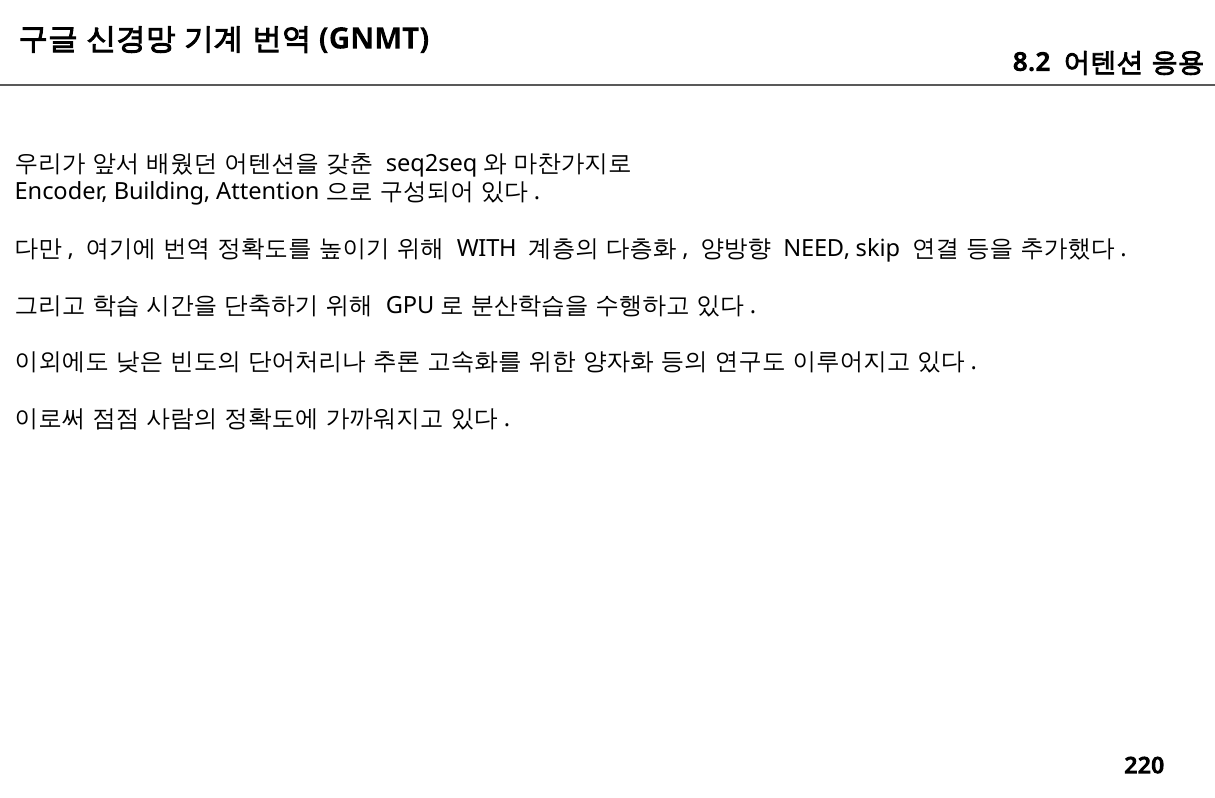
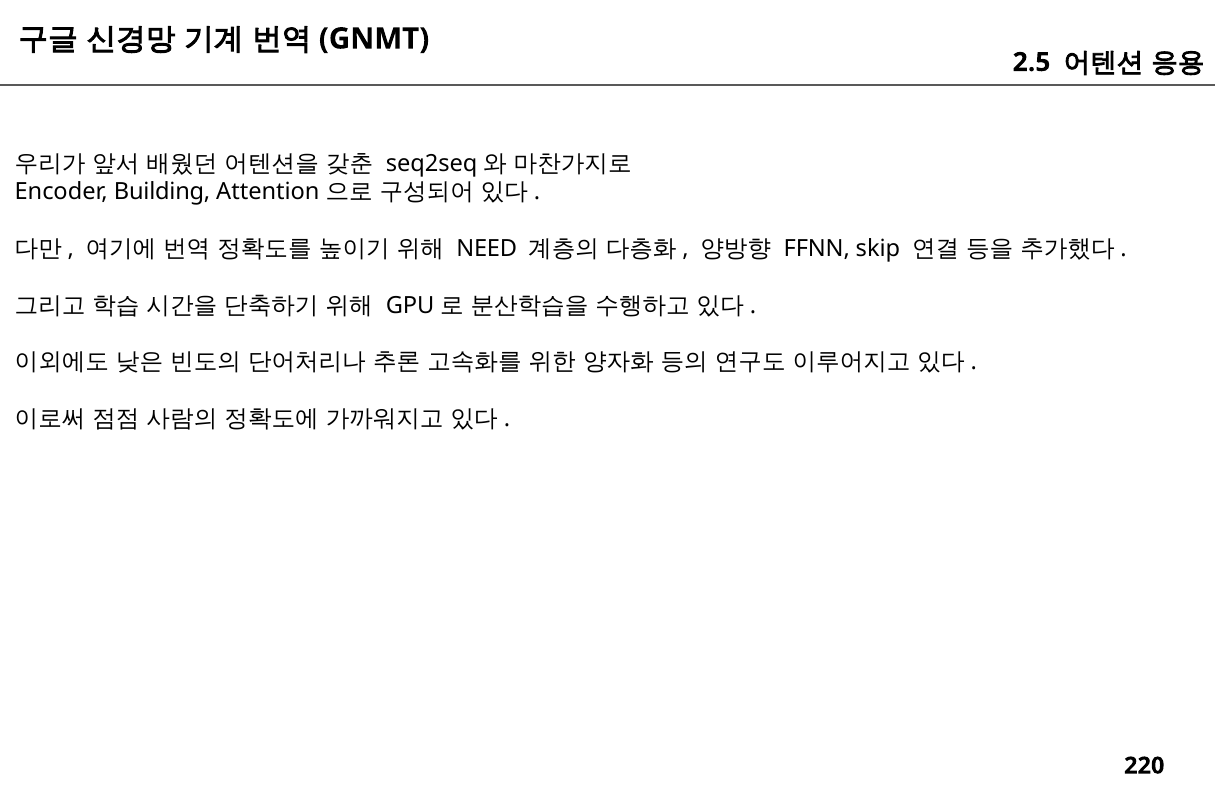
8.2: 8.2 -> 2.5
WITH: WITH -> NEED
NEED: NEED -> FFNN
